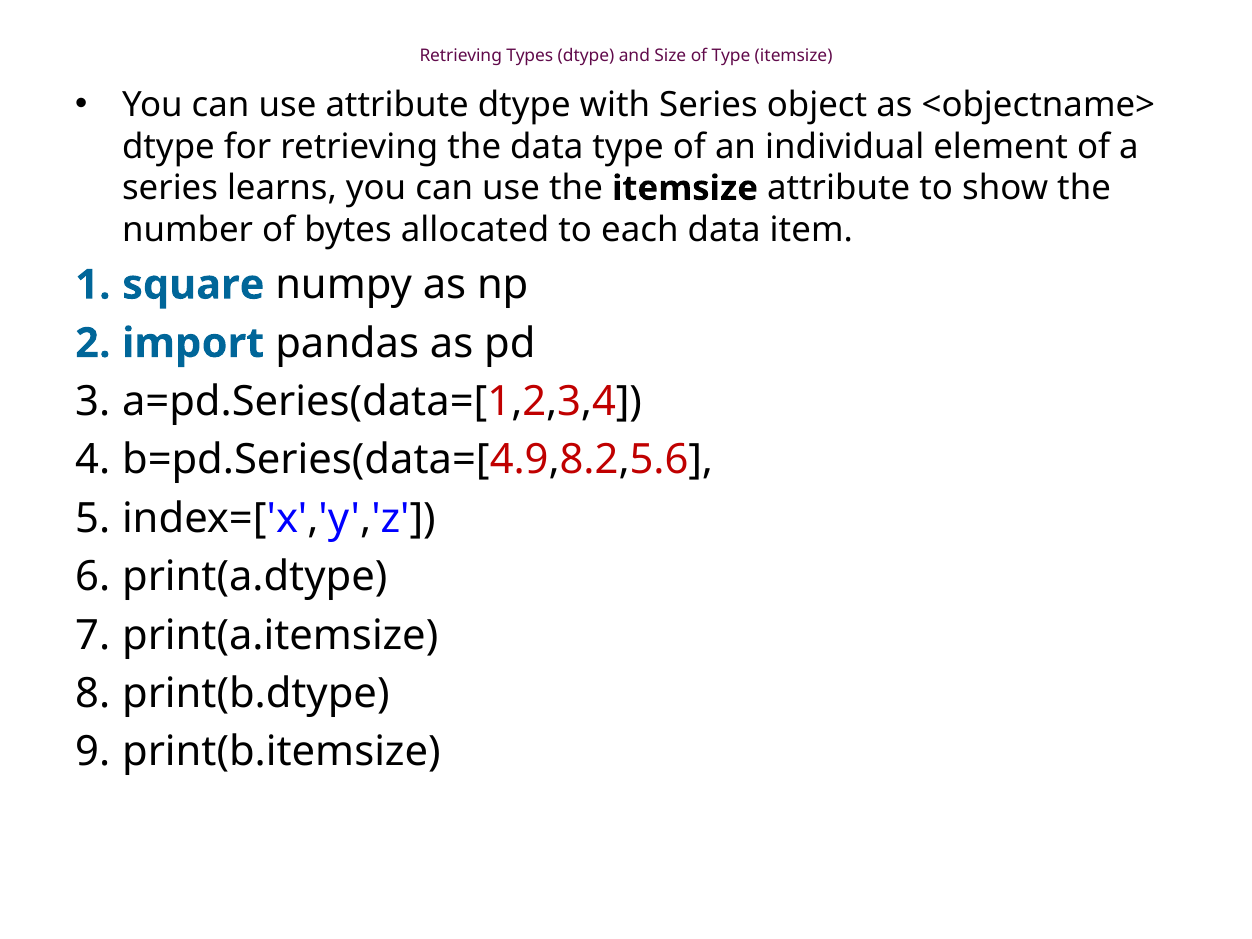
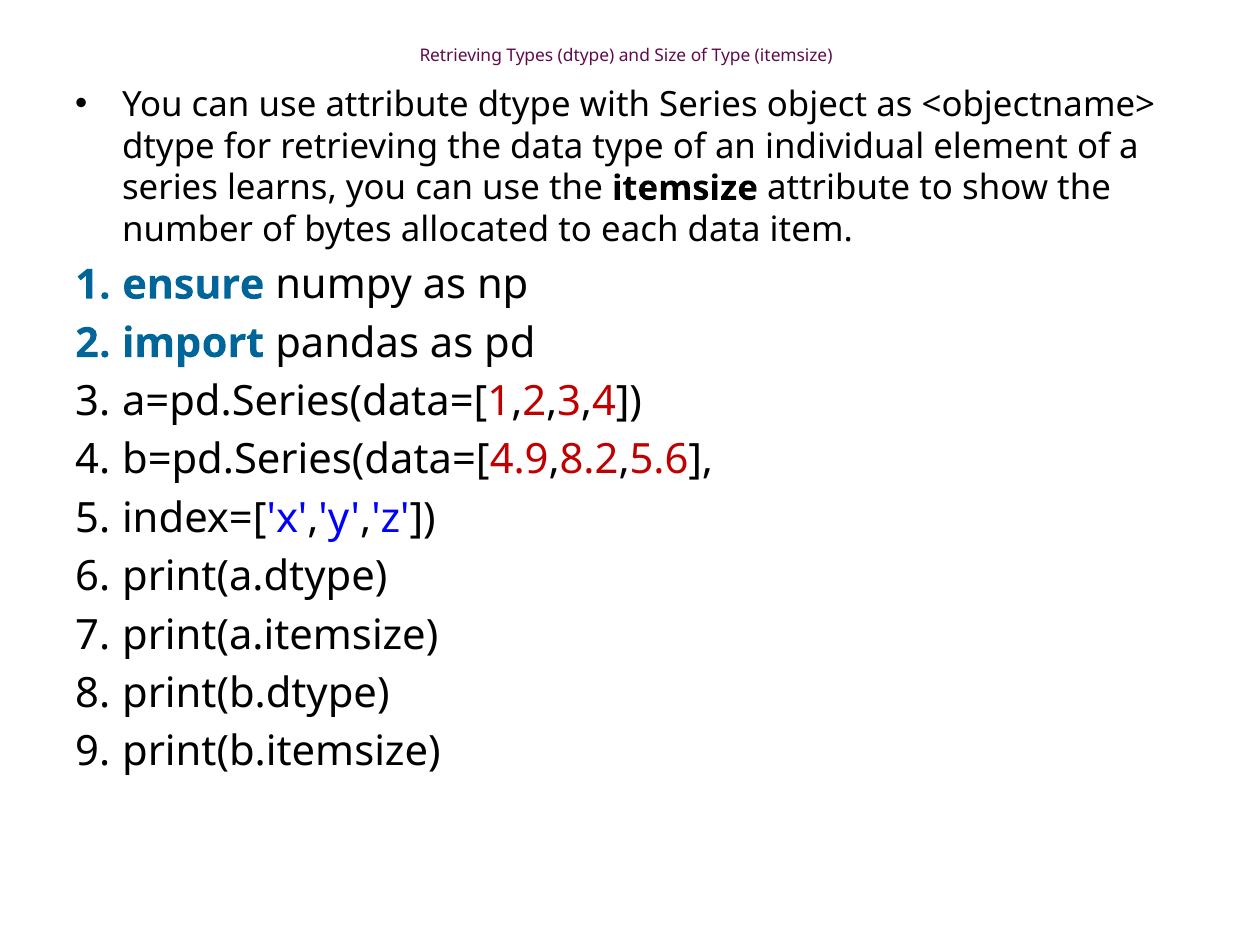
square: square -> ensure
